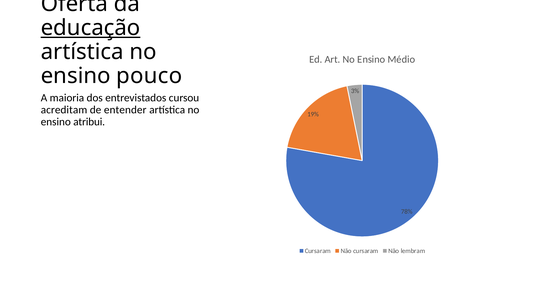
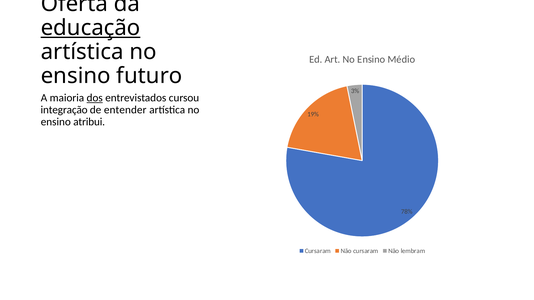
pouco: pouco -> futuro
dos underline: none -> present
acreditam: acreditam -> integração
